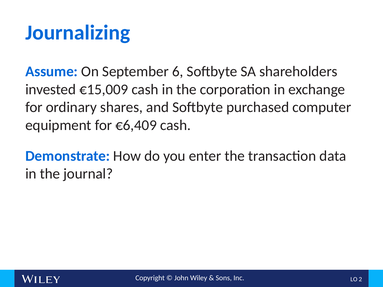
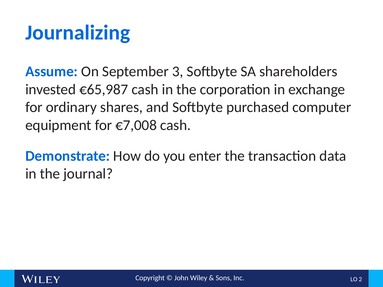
6: 6 -> 3
€15,009: €15,009 -> €65,987
€6,409: €6,409 -> €7,008
